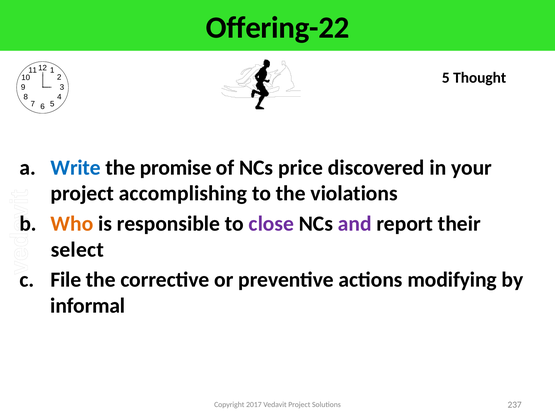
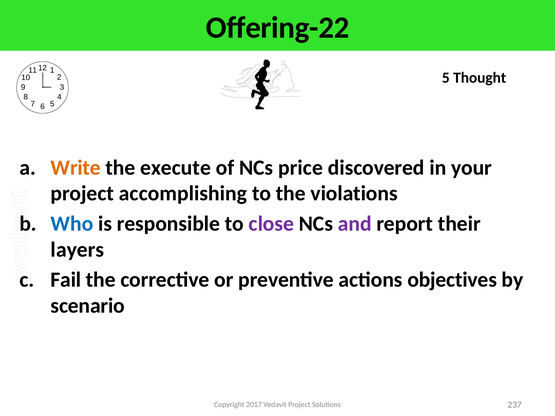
Write colour: blue -> orange
promise: promise -> execute
Who colour: orange -> blue
select: select -> layers
File: File -> Fail
modifying: modifying -> objectives
informal: informal -> scenario
